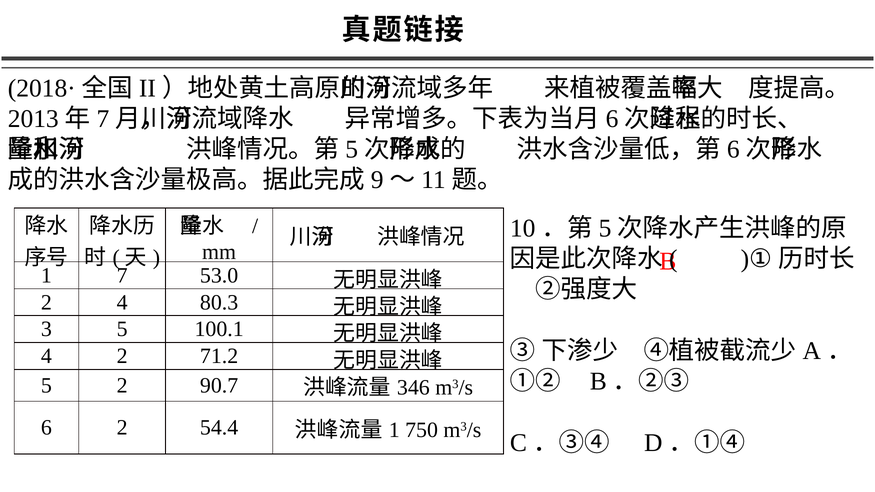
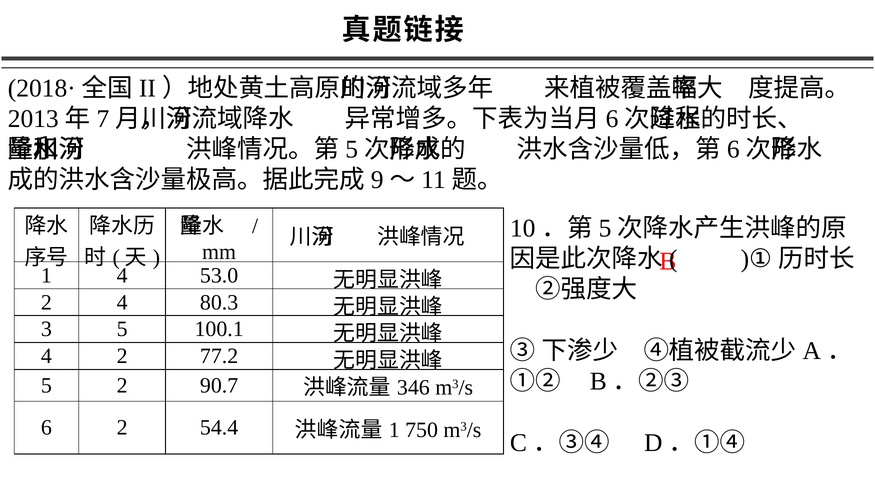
1 7: 7 -> 4
71.2: 71.2 -> 77.2
